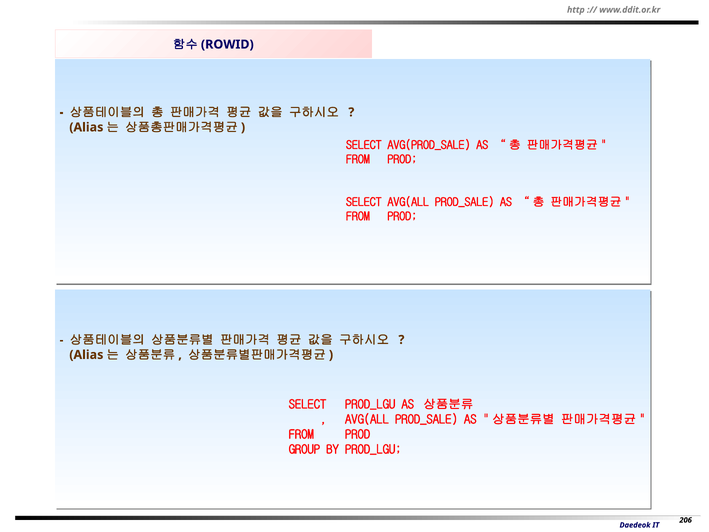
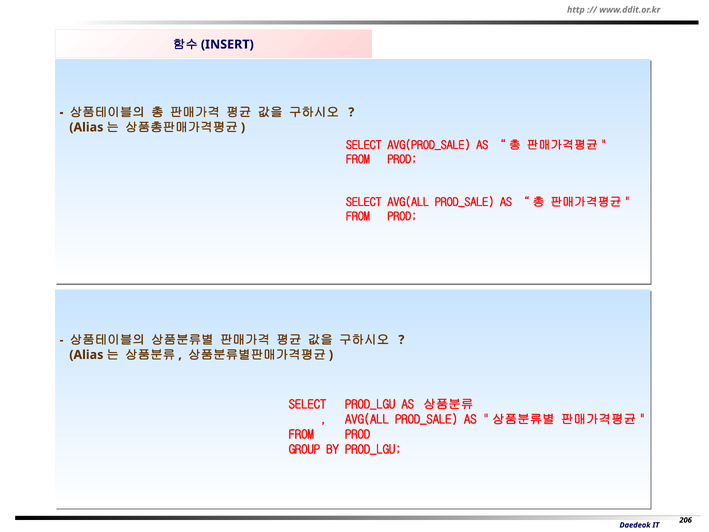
ROWID: ROWID -> INSERT
